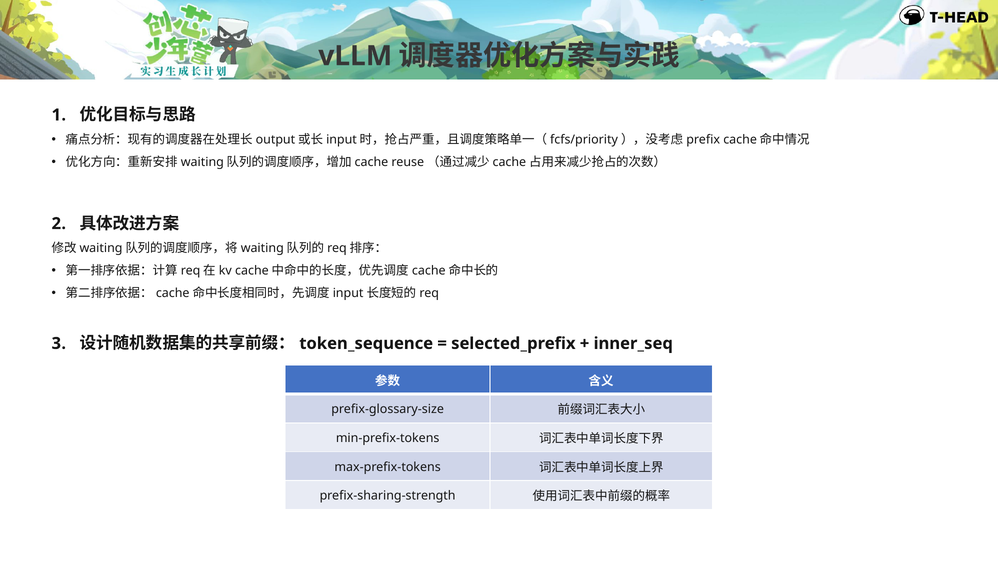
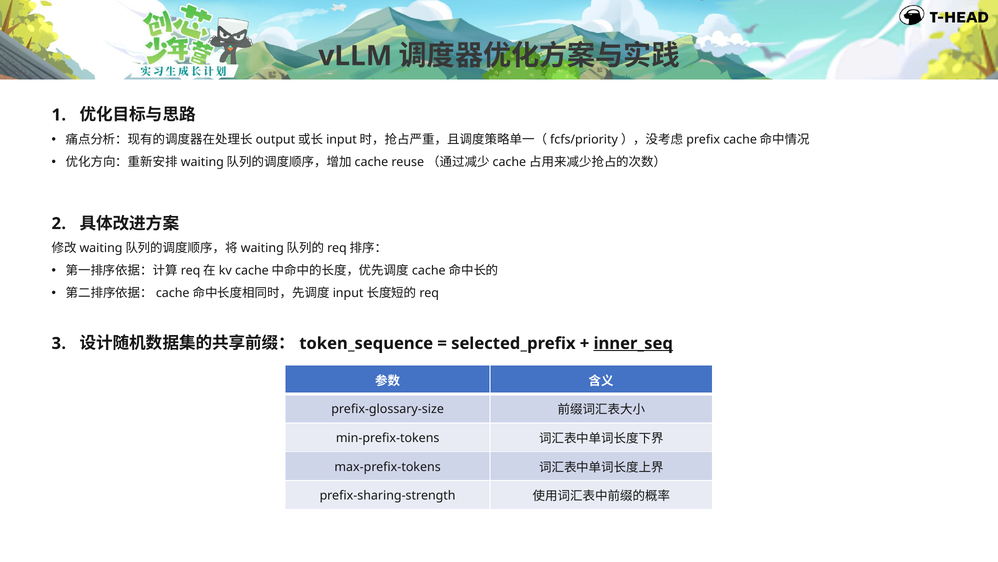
inner_seq underline: none -> present
